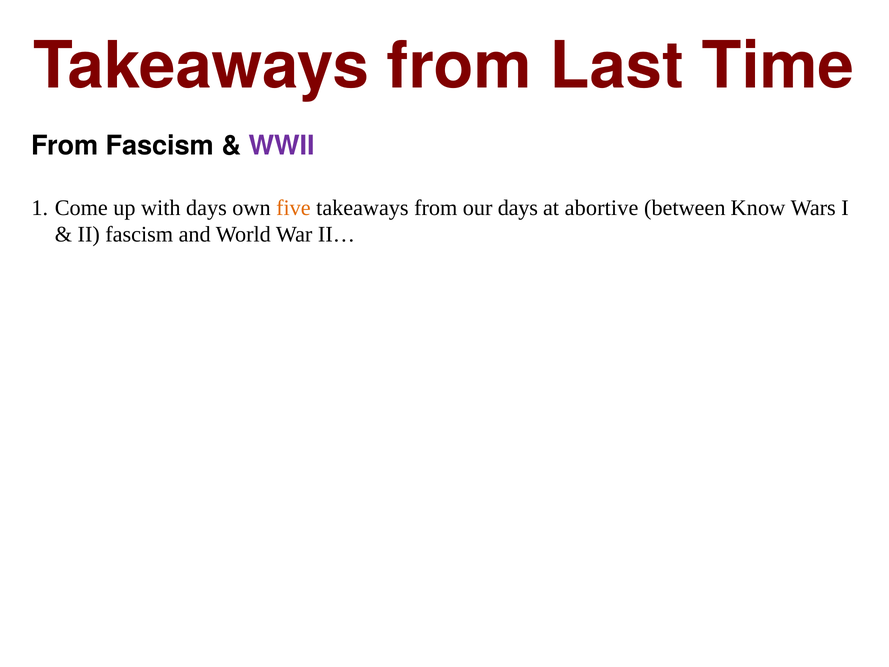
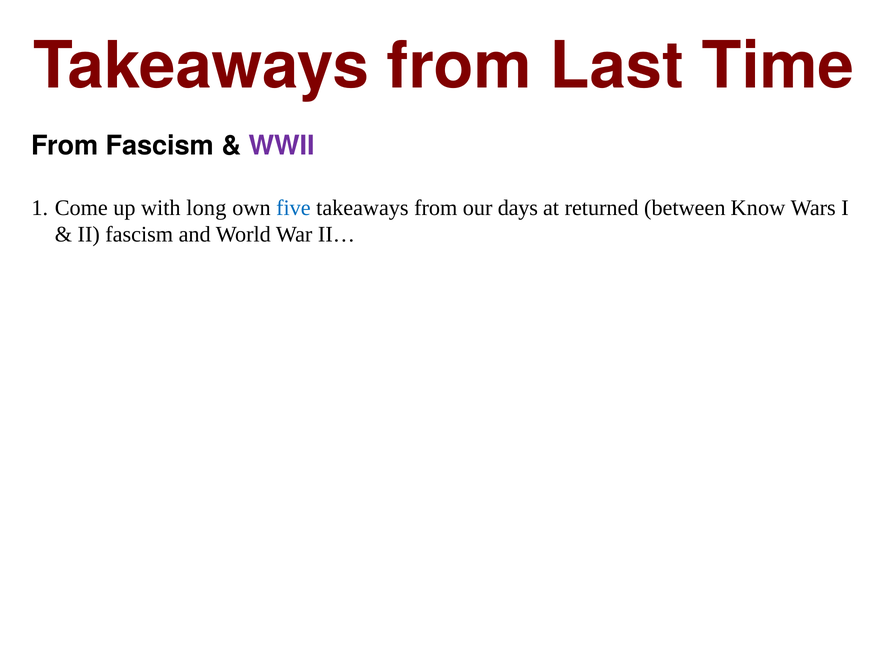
with days: days -> long
five colour: orange -> blue
abortive: abortive -> returned
